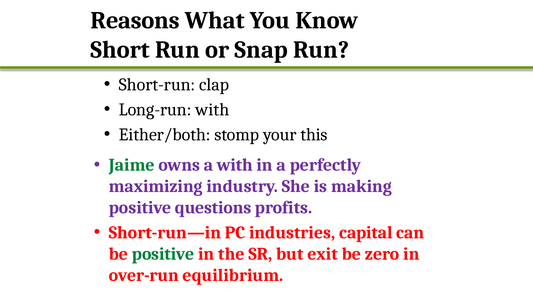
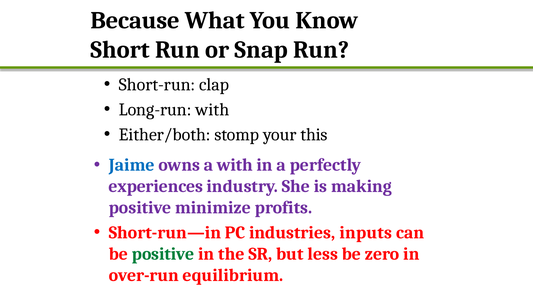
Reasons: Reasons -> Because
Jaime colour: green -> blue
maximizing: maximizing -> experiences
questions: questions -> minimize
capital: capital -> inputs
exit: exit -> less
